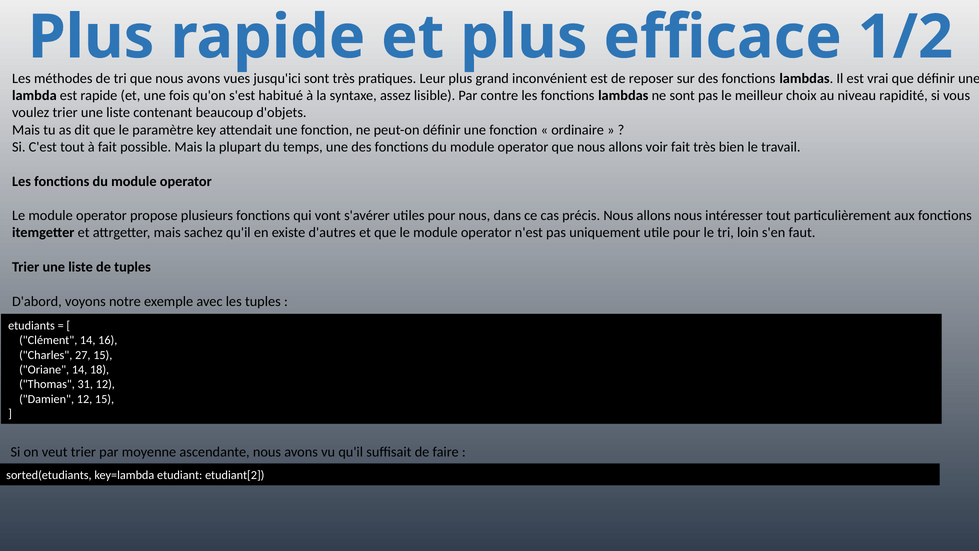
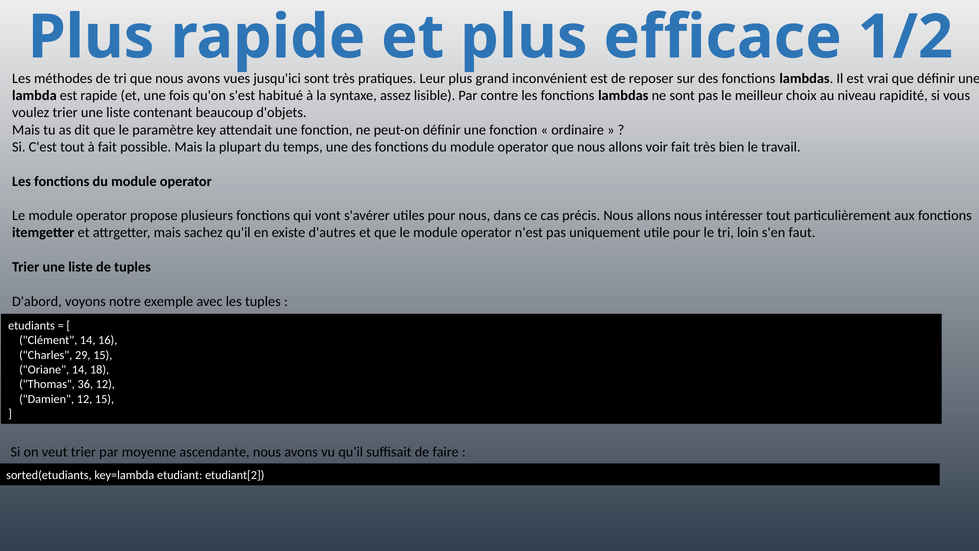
27: 27 -> 29
31: 31 -> 36
